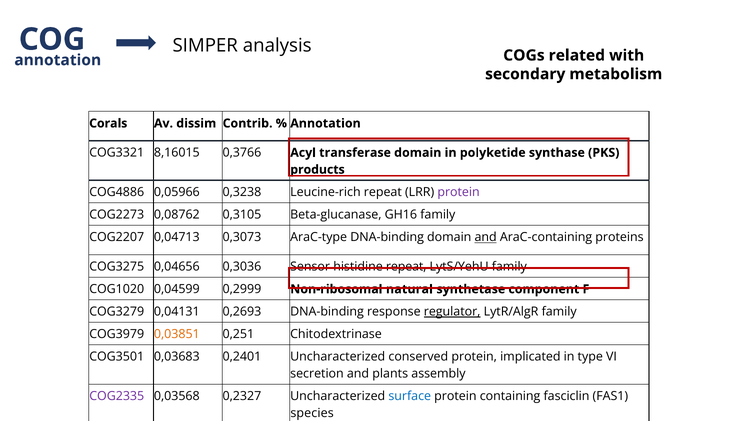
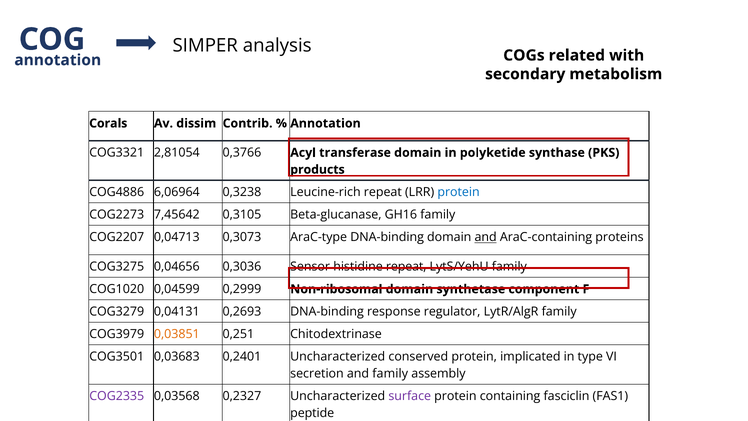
8,16015: 8,16015 -> 2,81054
0,05966: 0,05966 -> 6,06964
protein at (459, 192) colour: purple -> blue
0,08762: 0,08762 -> 7,45642
Non-ribosomal natural: natural -> domain
regulator underline: present -> none
and plants: plants -> family
surface colour: blue -> purple
species: species -> peptide
